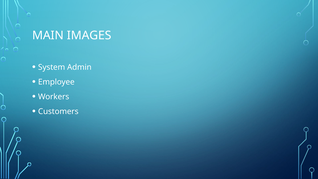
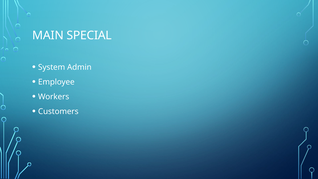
IMAGES: IMAGES -> SPECIAL
